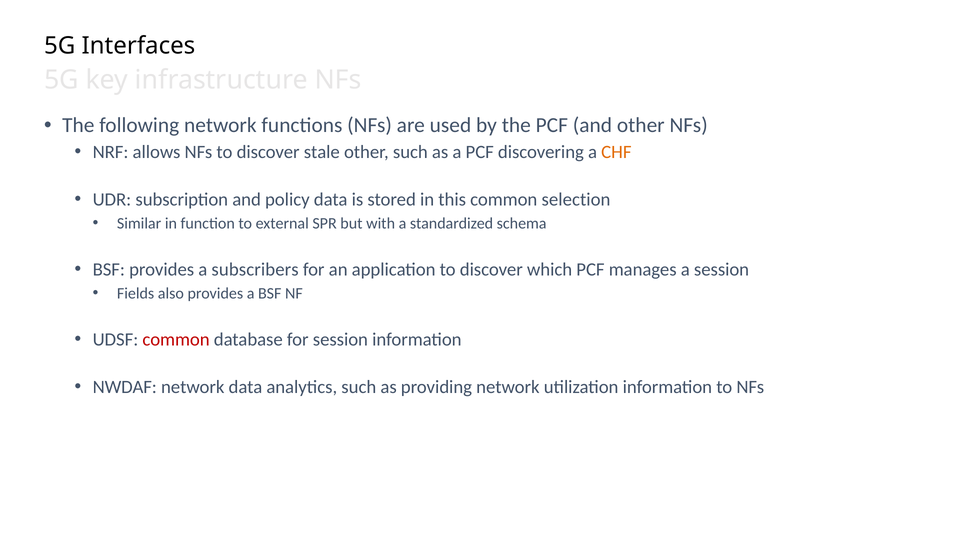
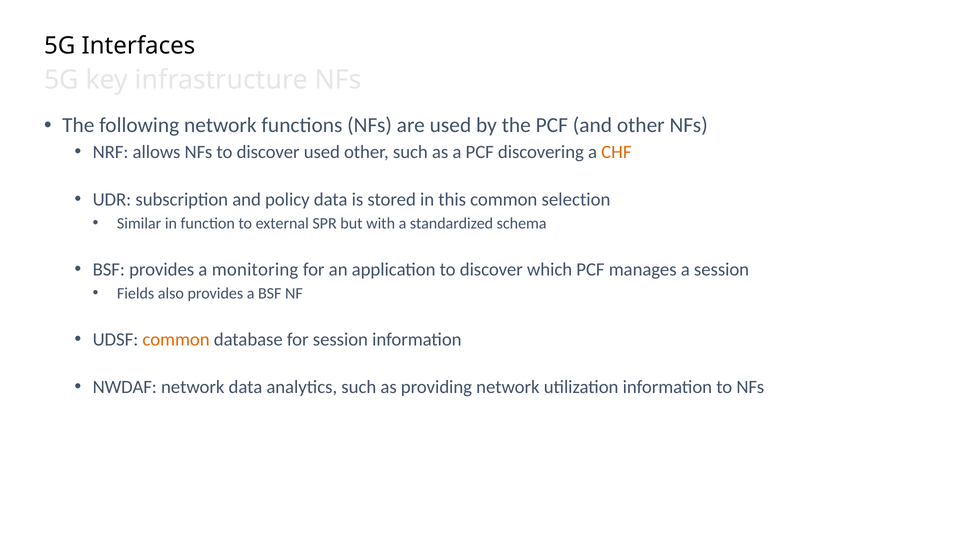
discover stale: stale -> used
subscribers: subscribers -> monitoring
common at (176, 339) colour: red -> orange
